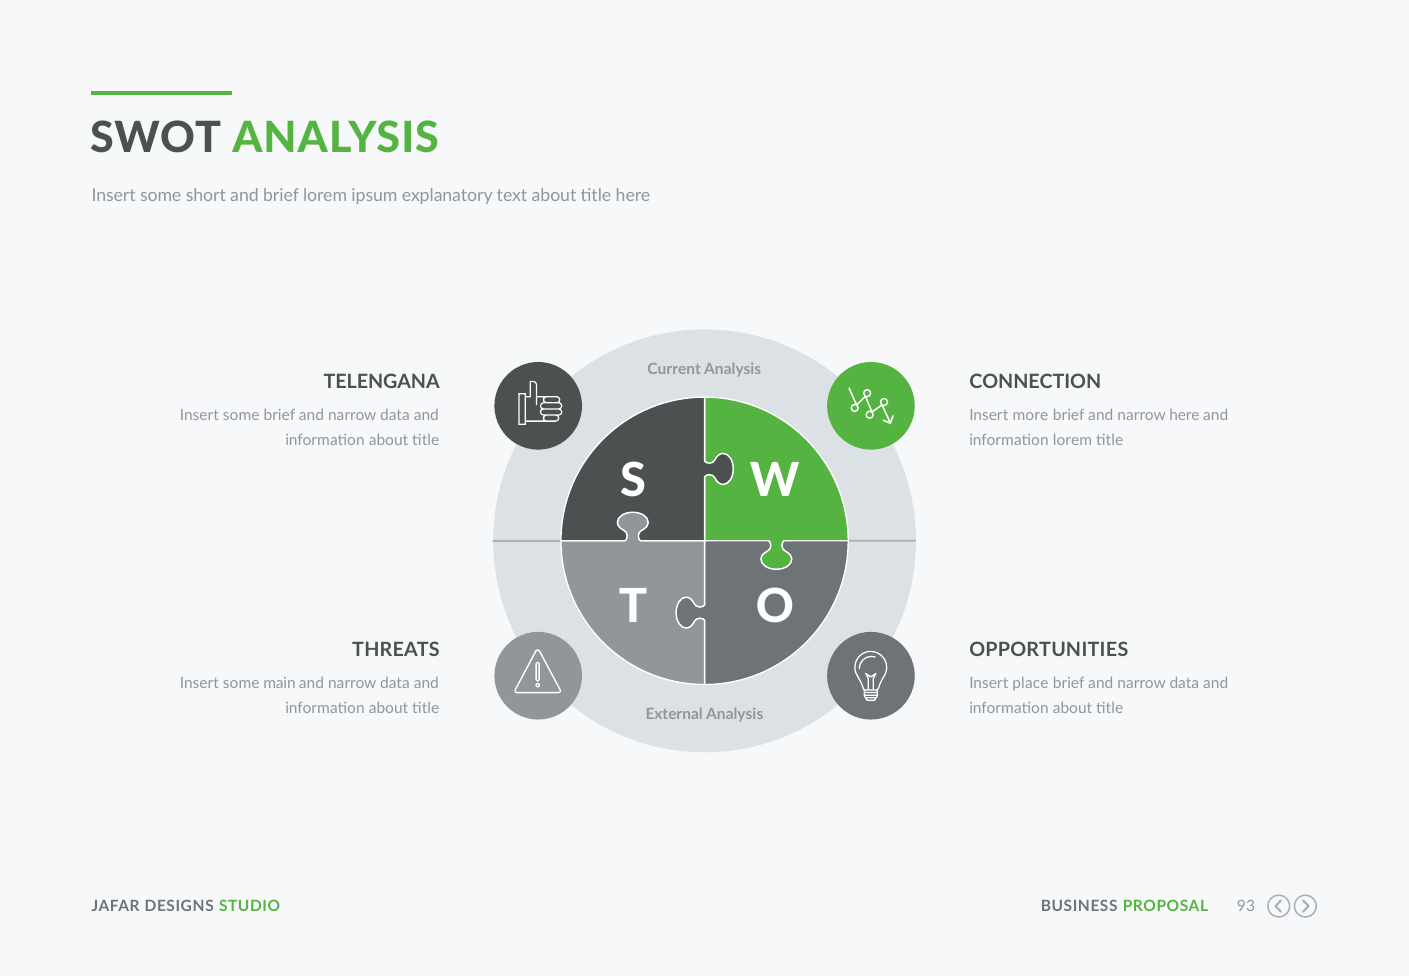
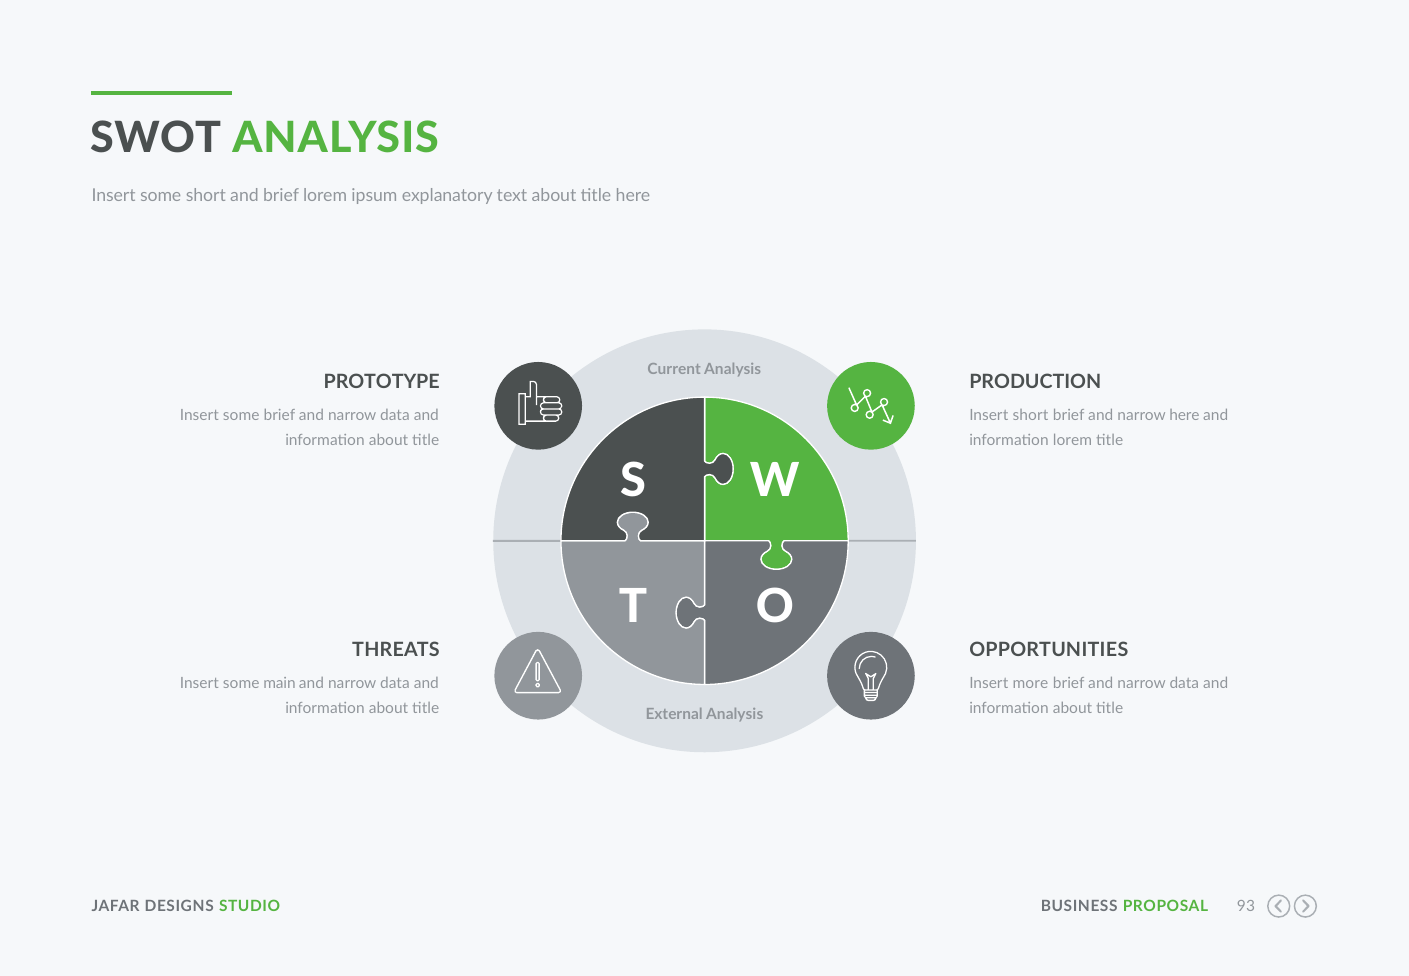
TELENGANA: TELENGANA -> PROTOTYPE
CONNECTION: CONNECTION -> PRODUCTION
Insert more: more -> short
place: place -> more
